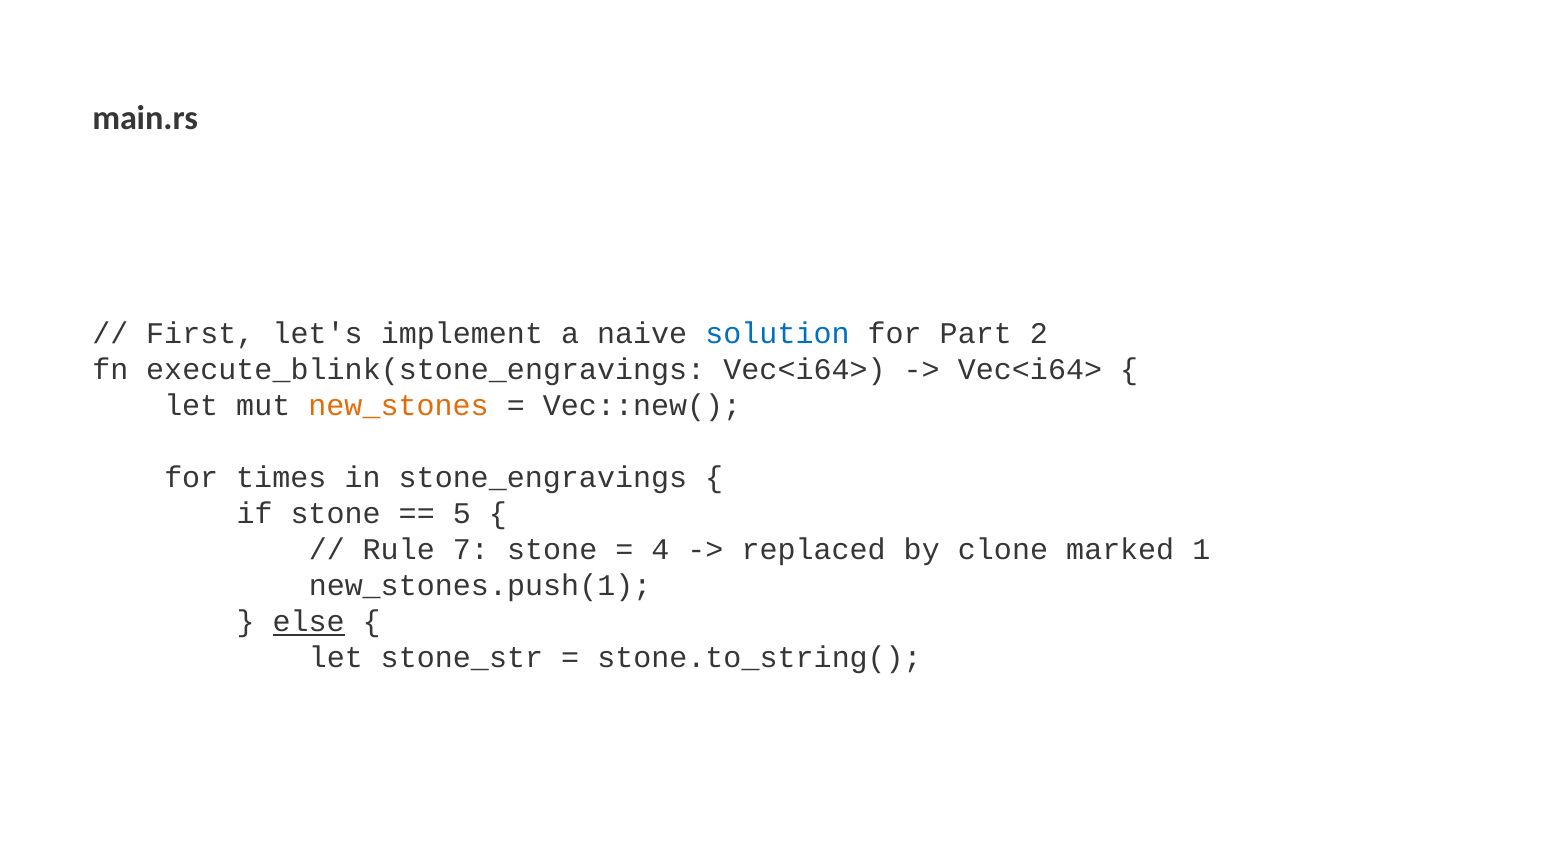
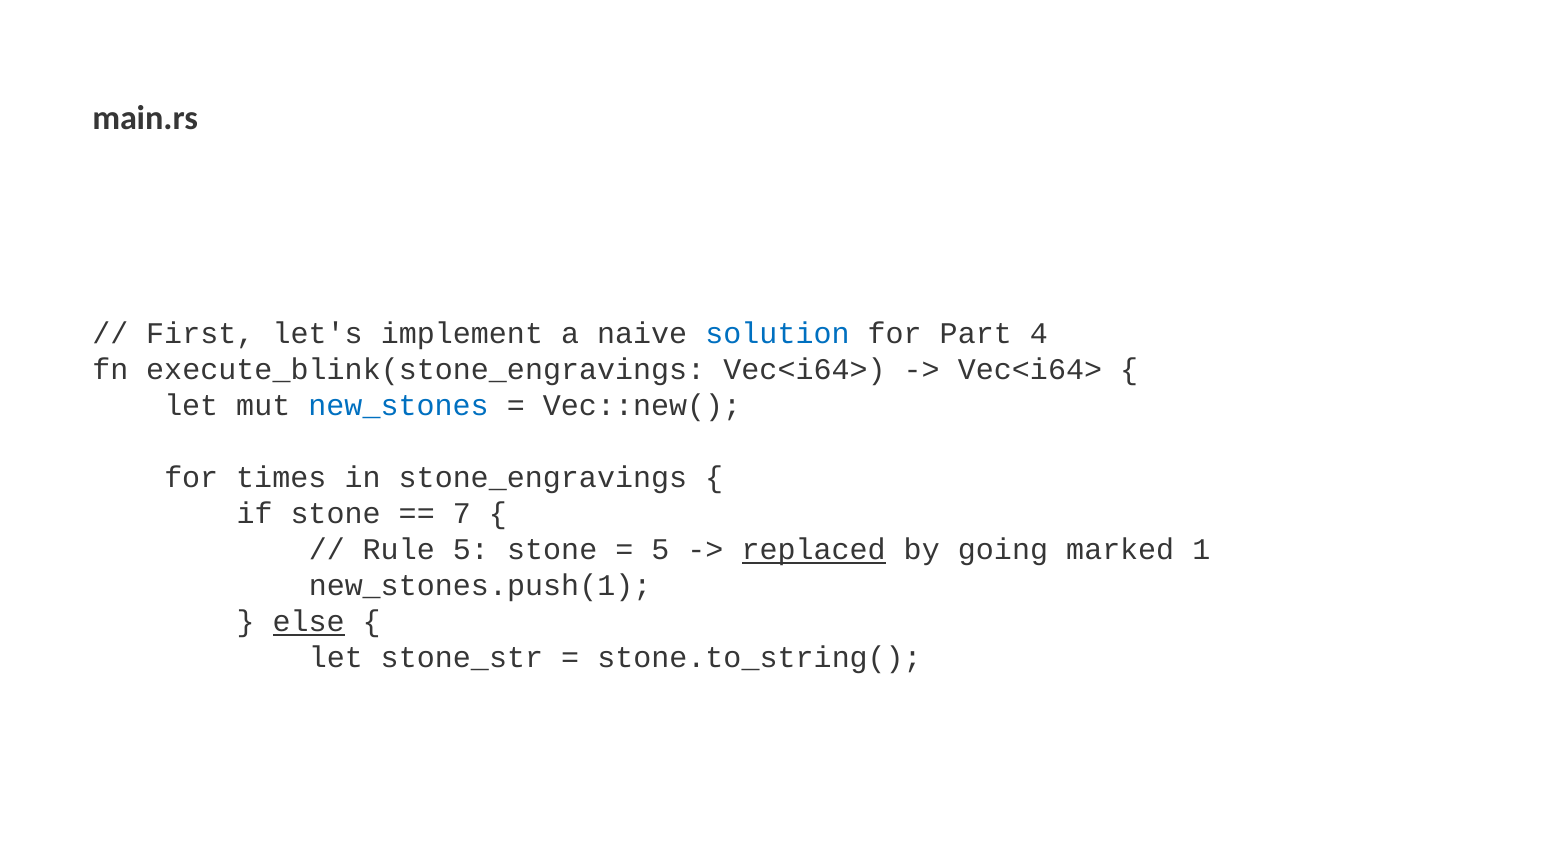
2: 2 -> 4
new_stones colour: orange -> blue
5: 5 -> 7
Rule 7: 7 -> 5
4 at (660, 550): 4 -> 5
replaced underline: none -> present
clone: clone -> going
